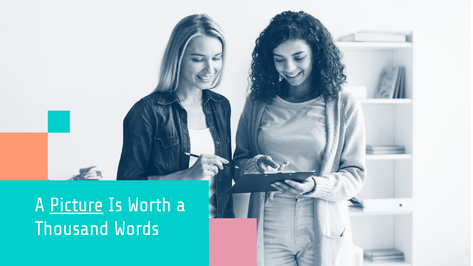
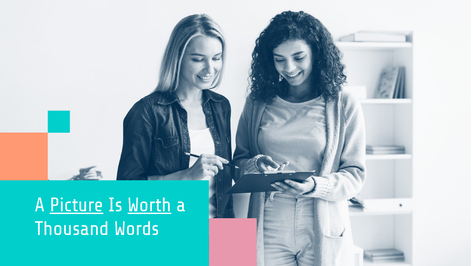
Worth underline: none -> present
